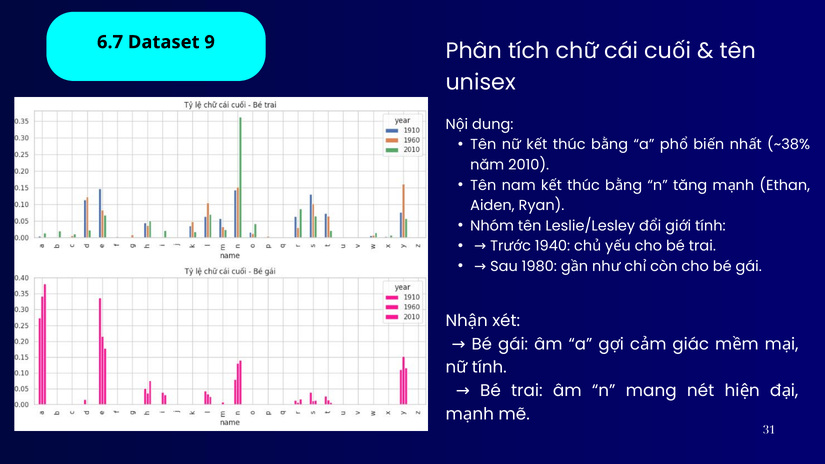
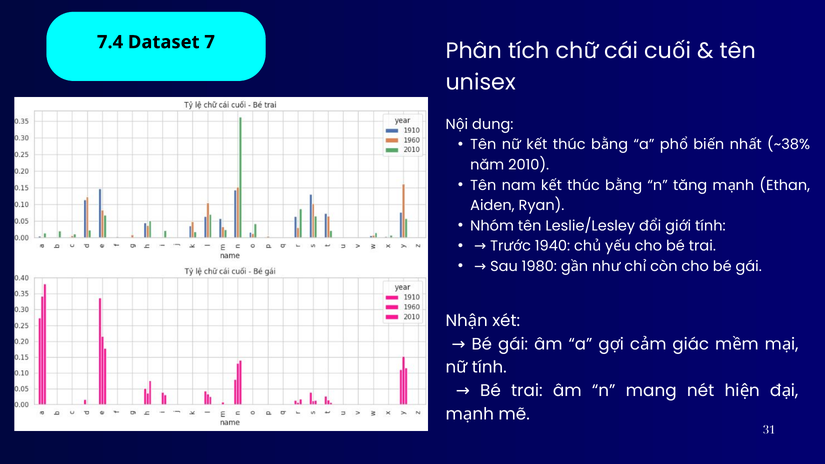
6.7: 6.7 -> 7.4
9: 9 -> 7
